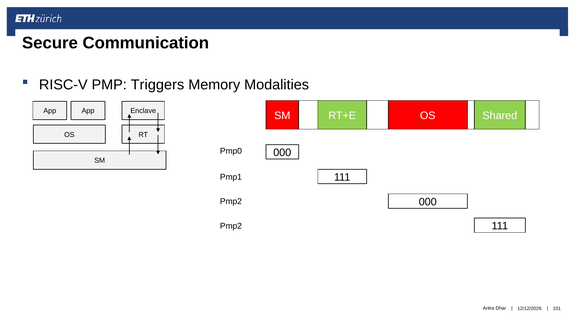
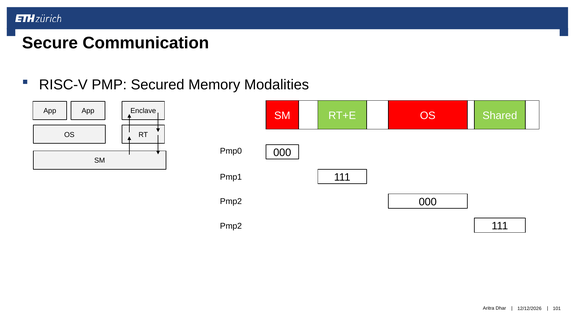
Triggers: Triggers -> Secured
